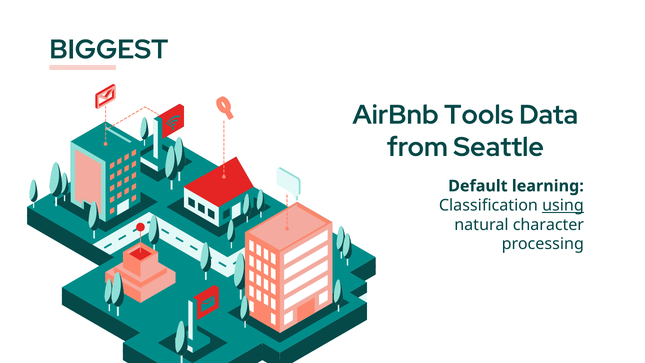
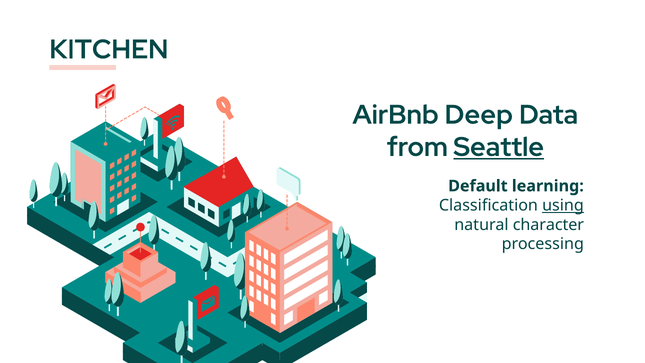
BIGGEST: BIGGEST -> KITCHEN
Tools: Tools -> Deep
Seattle underline: none -> present
